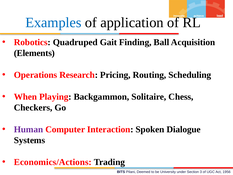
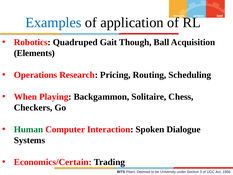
Finding: Finding -> Though
Human colour: purple -> green
Economics/Actions: Economics/Actions -> Economics/Certain
